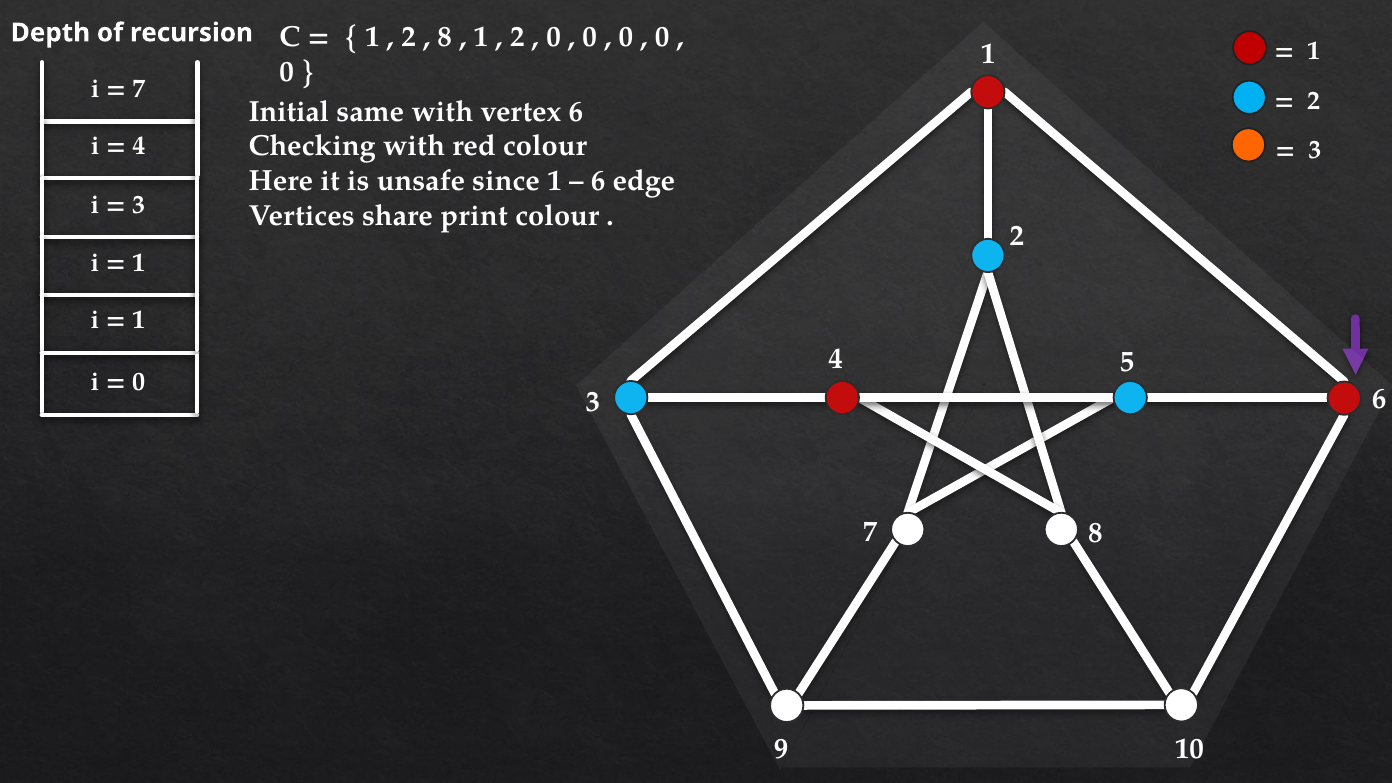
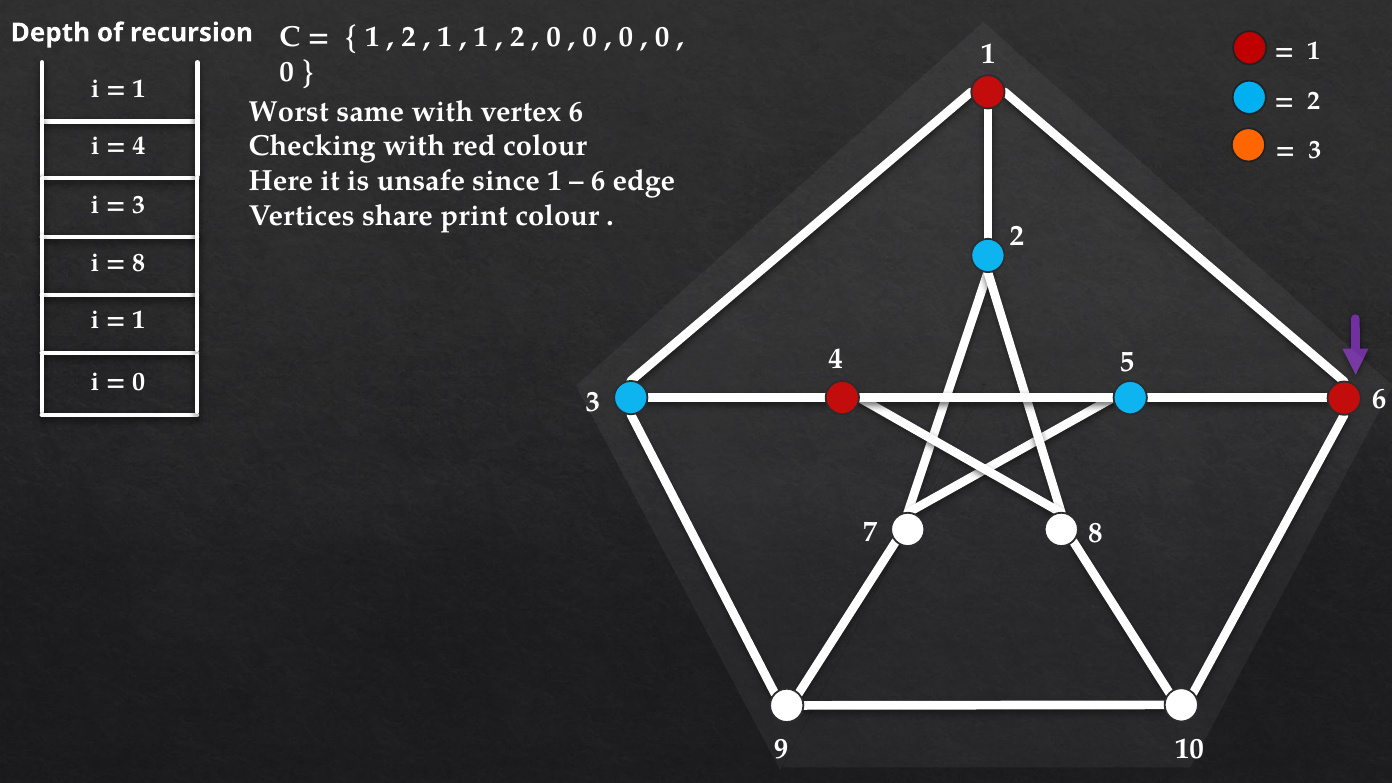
8 at (445, 37): 8 -> 1
7 at (139, 89): 7 -> 1
Initial: Initial -> Worst
1 at (139, 262): 1 -> 8
